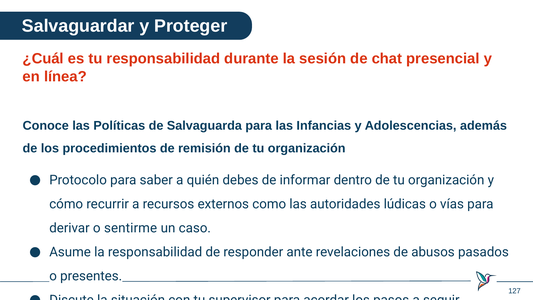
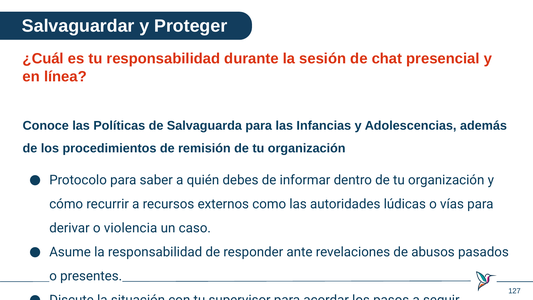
sentirme: sentirme -> violencia
